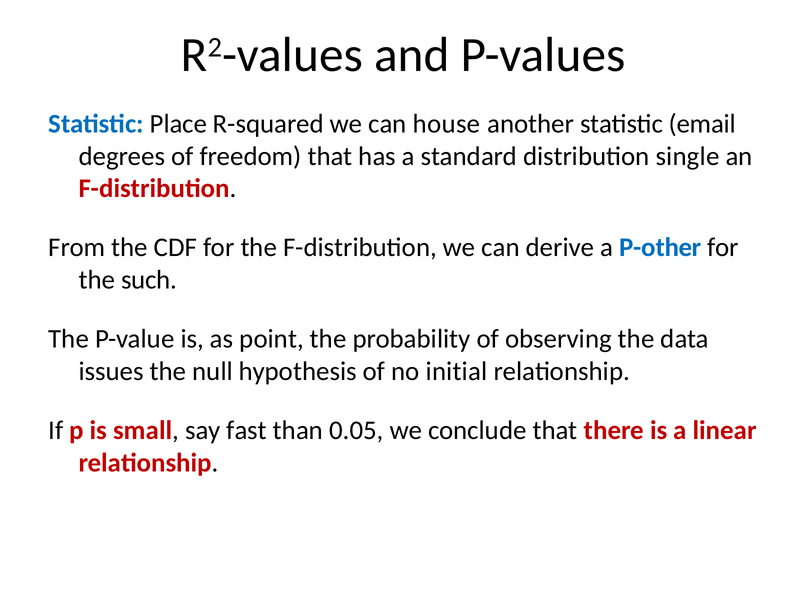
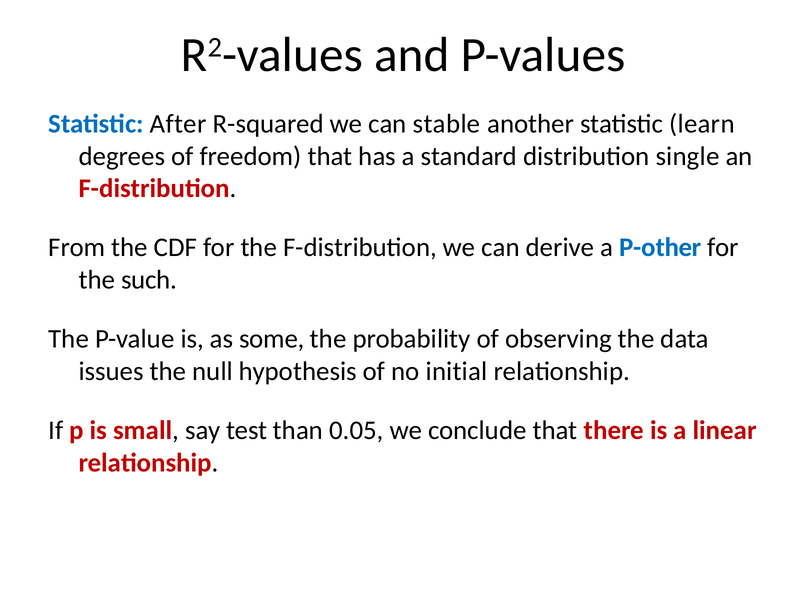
Place: Place -> After
house: house -> stable
email: email -> learn
point: point -> some
fast: fast -> test
